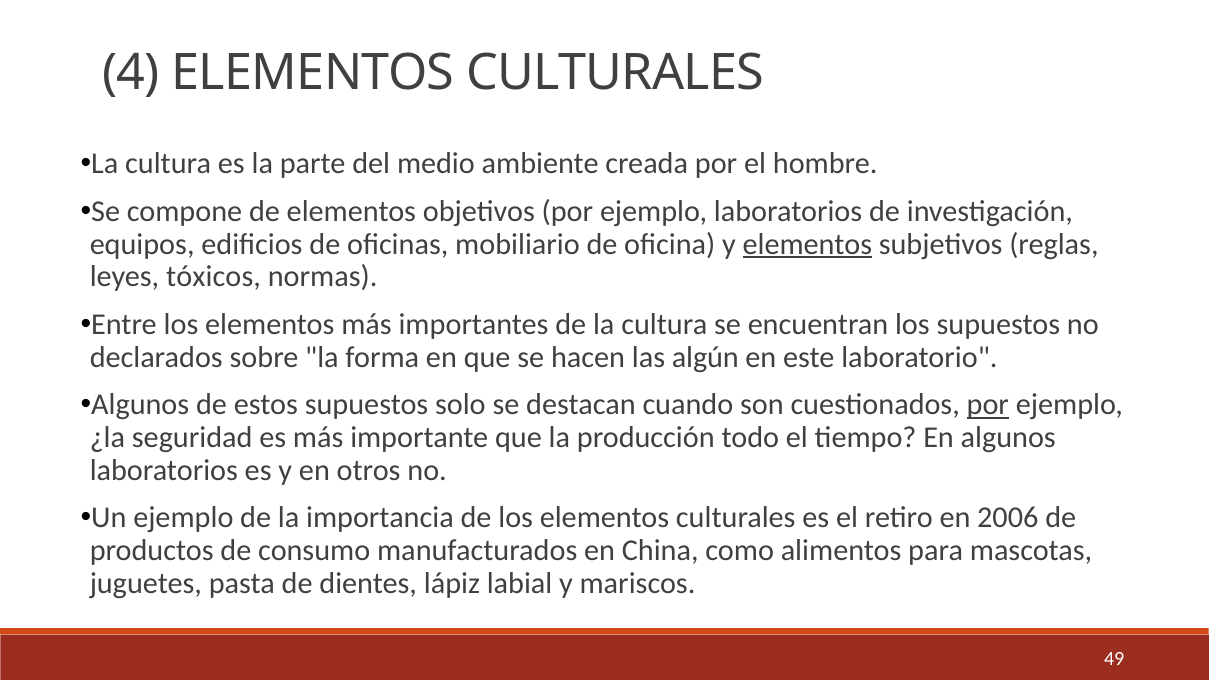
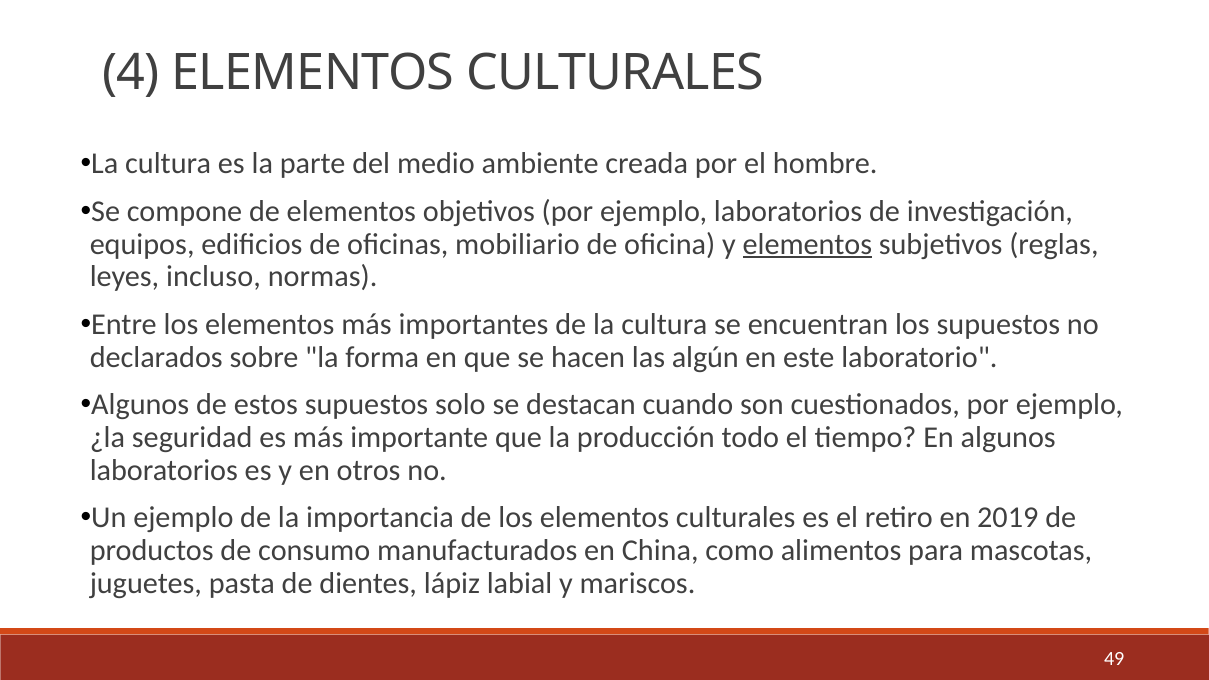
tóxicos: tóxicos -> incluso
por at (988, 405) underline: present -> none
2006: 2006 -> 2019
